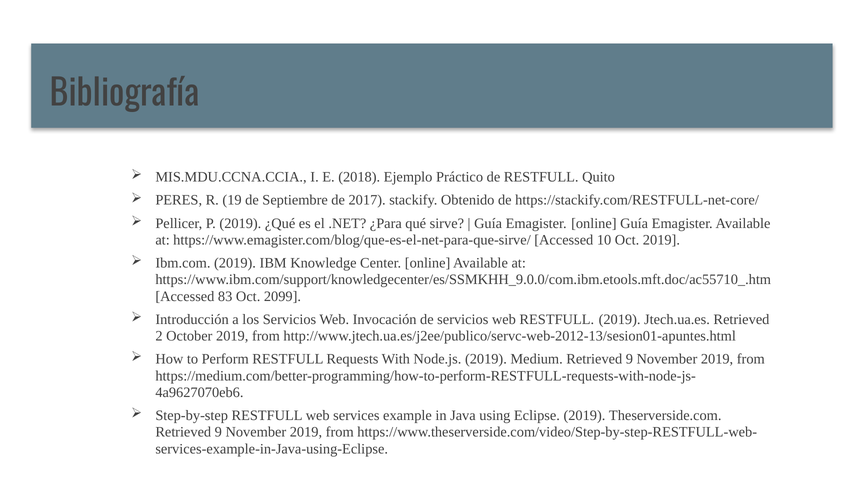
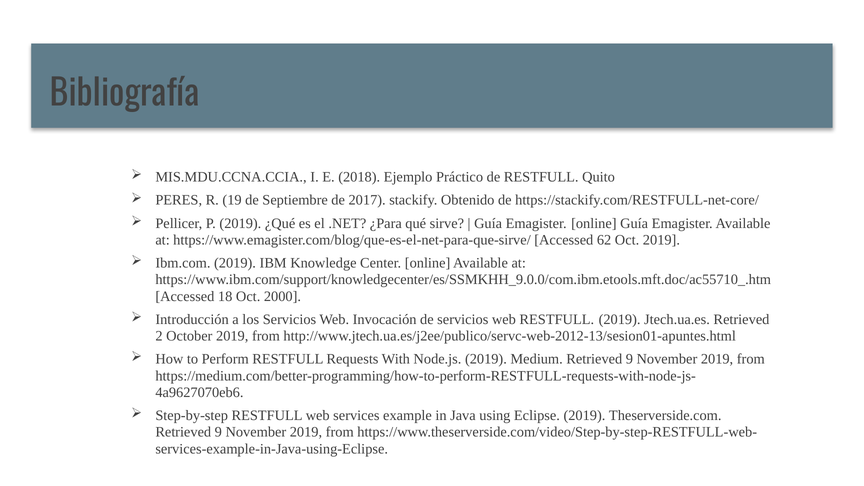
10: 10 -> 62
83: 83 -> 18
2099: 2099 -> 2000
